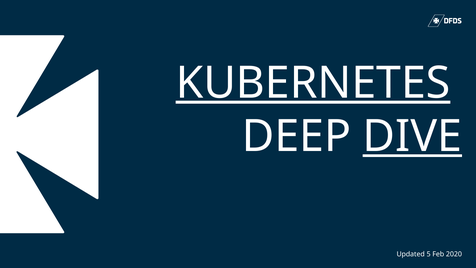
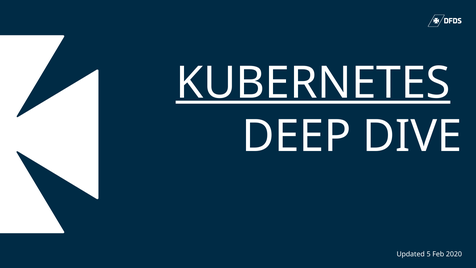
DIVE underline: present -> none
